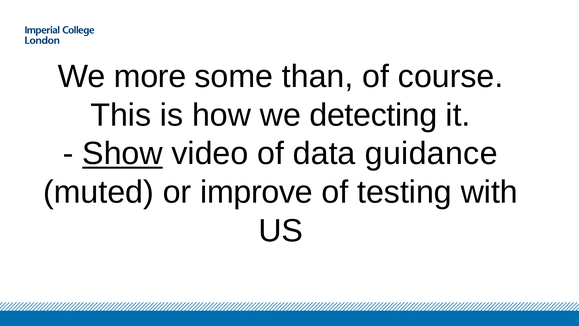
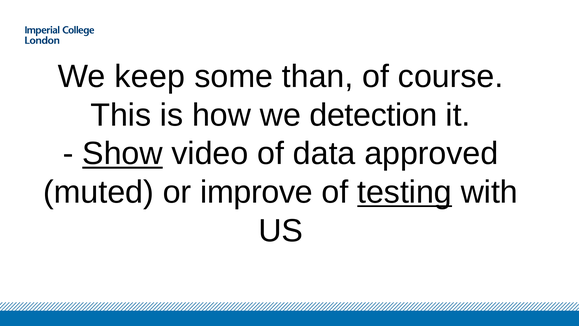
more: more -> keep
detecting: detecting -> detection
guidance: guidance -> approved
testing underline: none -> present
